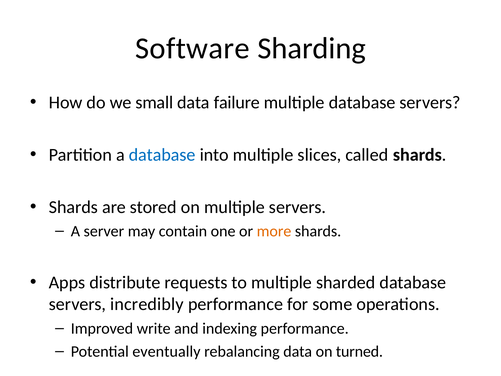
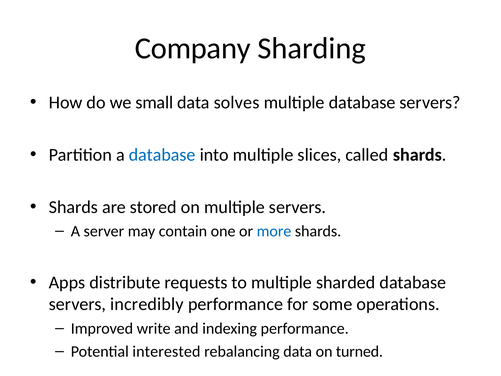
Software: Software -> Company
failure: failure -> solves
more colour: orange -> blue
eventually: eventually -> interested
